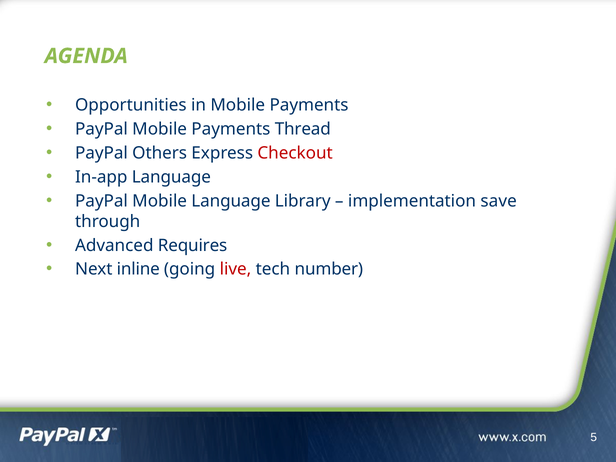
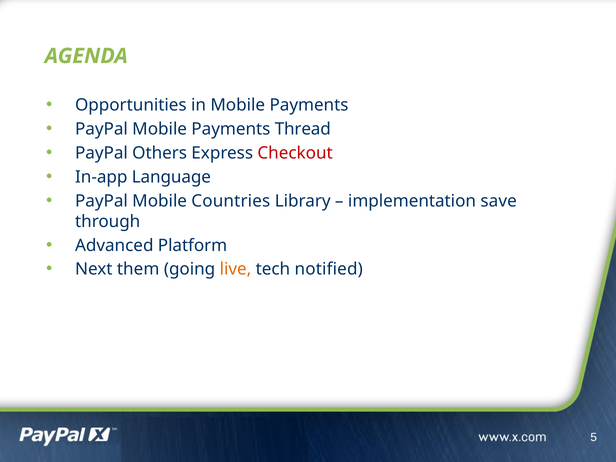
Mobile Language: Language -> Countries
Requires: Requires -> Platform
inline: inline -> them
live colour: red -> orange
number: number -> notified
